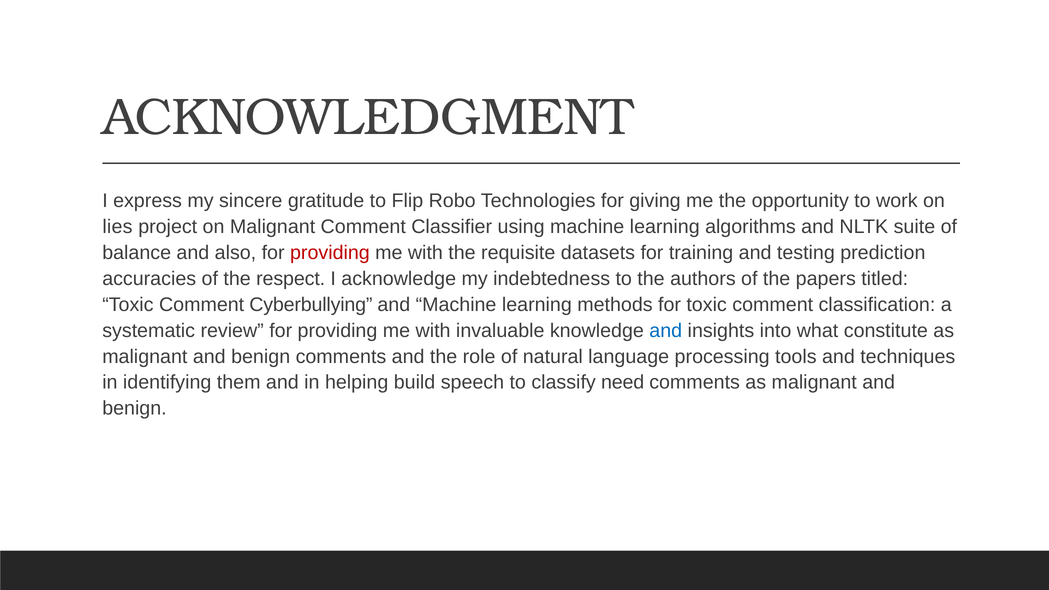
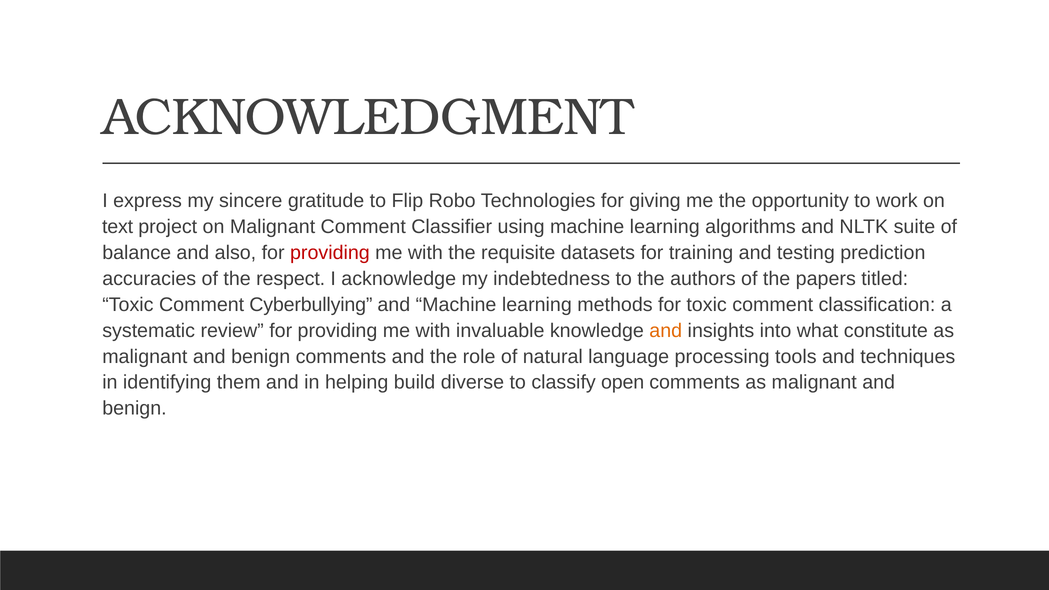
lies: lies -> text
and at (666, 331) colour: blue -> orange
speech: speech -> diverse
need: need -> open
